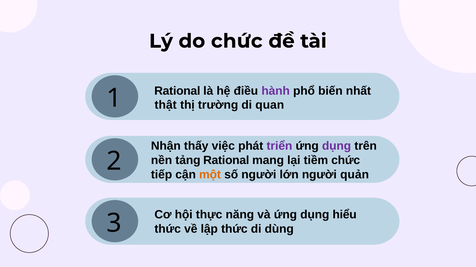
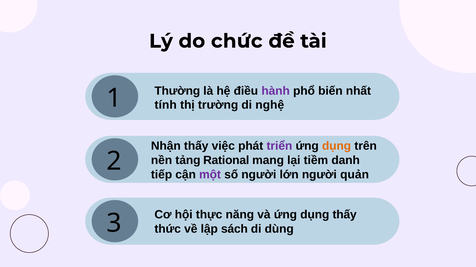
Rational at (177, 91): Rational -> Thường
thật: thật -> tính
quan: quan -> nghệ
dụng at (337, 146) colour: purple -> orange
tiềm chức: chức -> danh
một colour: orange -> purple
dụng hiểu: hiểu -> thấy
lập thức: thức -> sách
